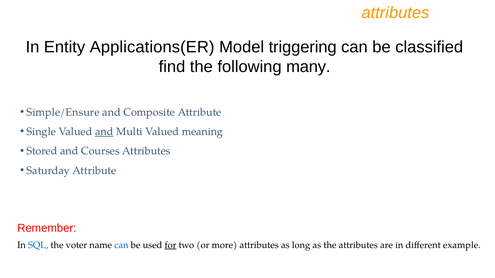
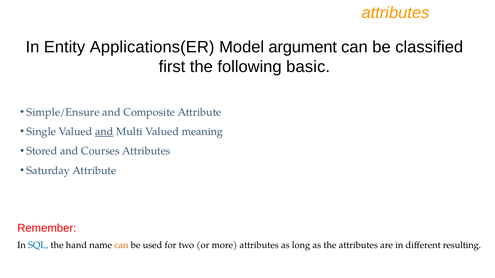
triggering: triggering -> argument
find: find -> first
many: many -> basic
voter: voter -> hand
can at (121, 245) colour: blue -> orange
for underline: present -> none
example: example -> resulting
